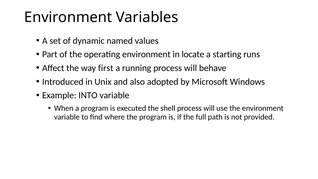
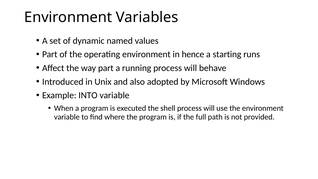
locate: locate -> hence
way first: first -> part
